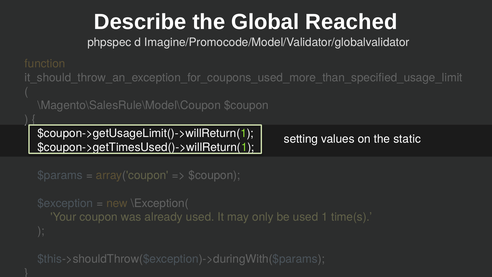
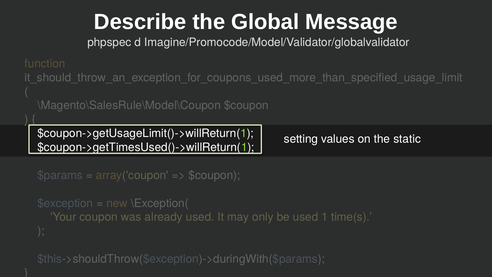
Reached: Reached -> Message
